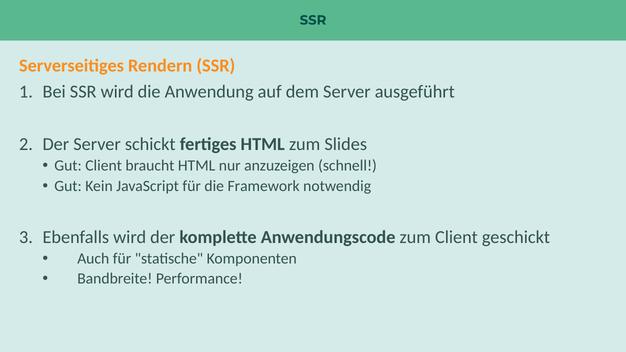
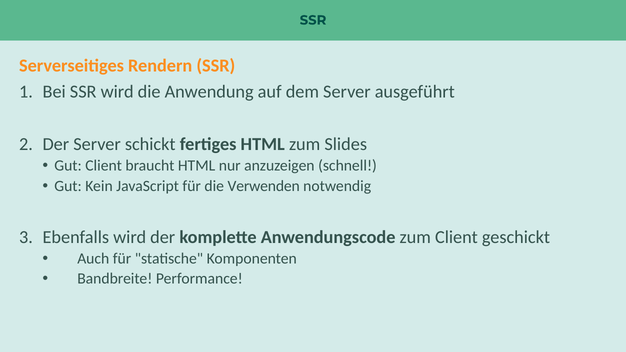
Framework: Framework -> Verwenden
